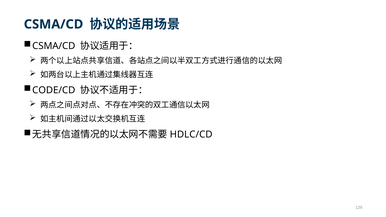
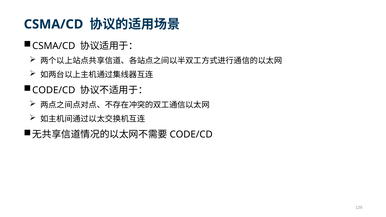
HDLC/CD at (191, 135): HDLC/CD -> CODE/CD
